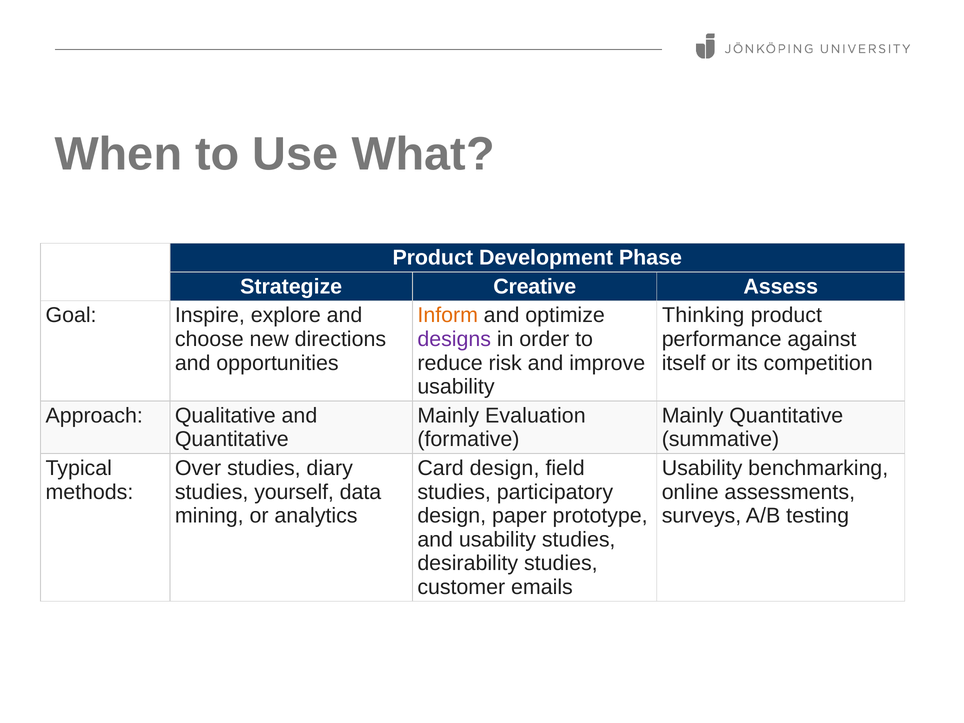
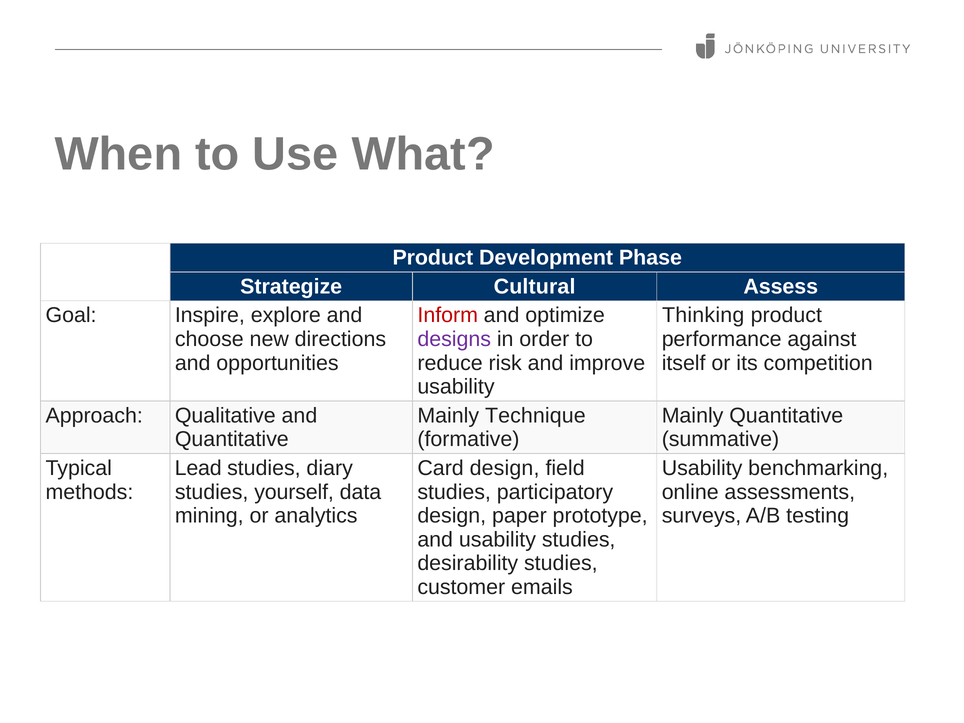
Creative: Creative -> Cultural
Inform colour: orange -> red
Evaluation: Evaluation -> Technique
Over: Over -> Lead
